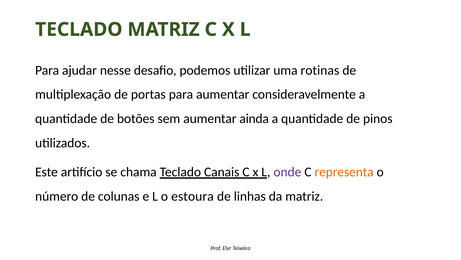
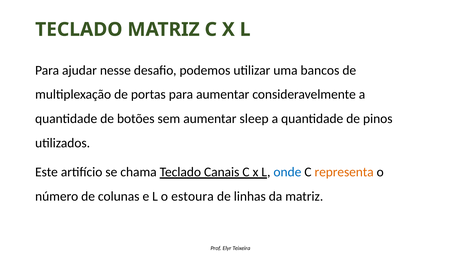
rotinas: rotinas -> bancos
ainda: ainda -> sleep
onde colour: purple -> blue
